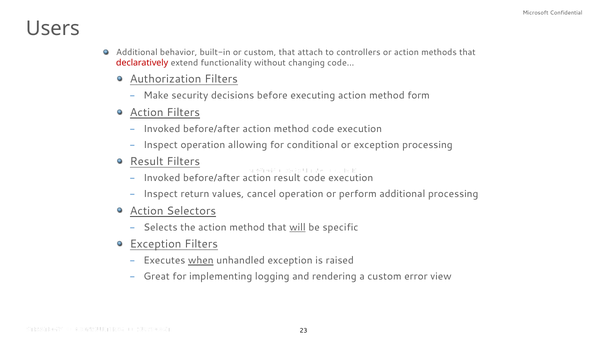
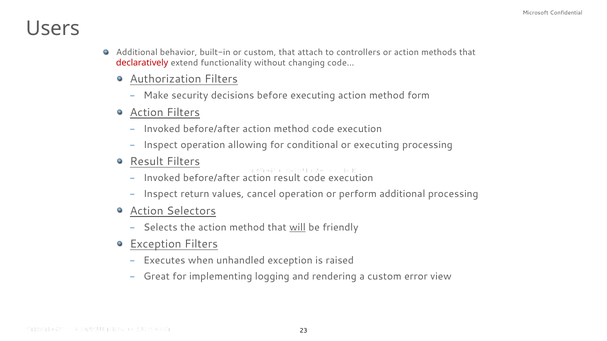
or exception: exception -> executing
specific: specific -> friendly
when underline: present -> none
